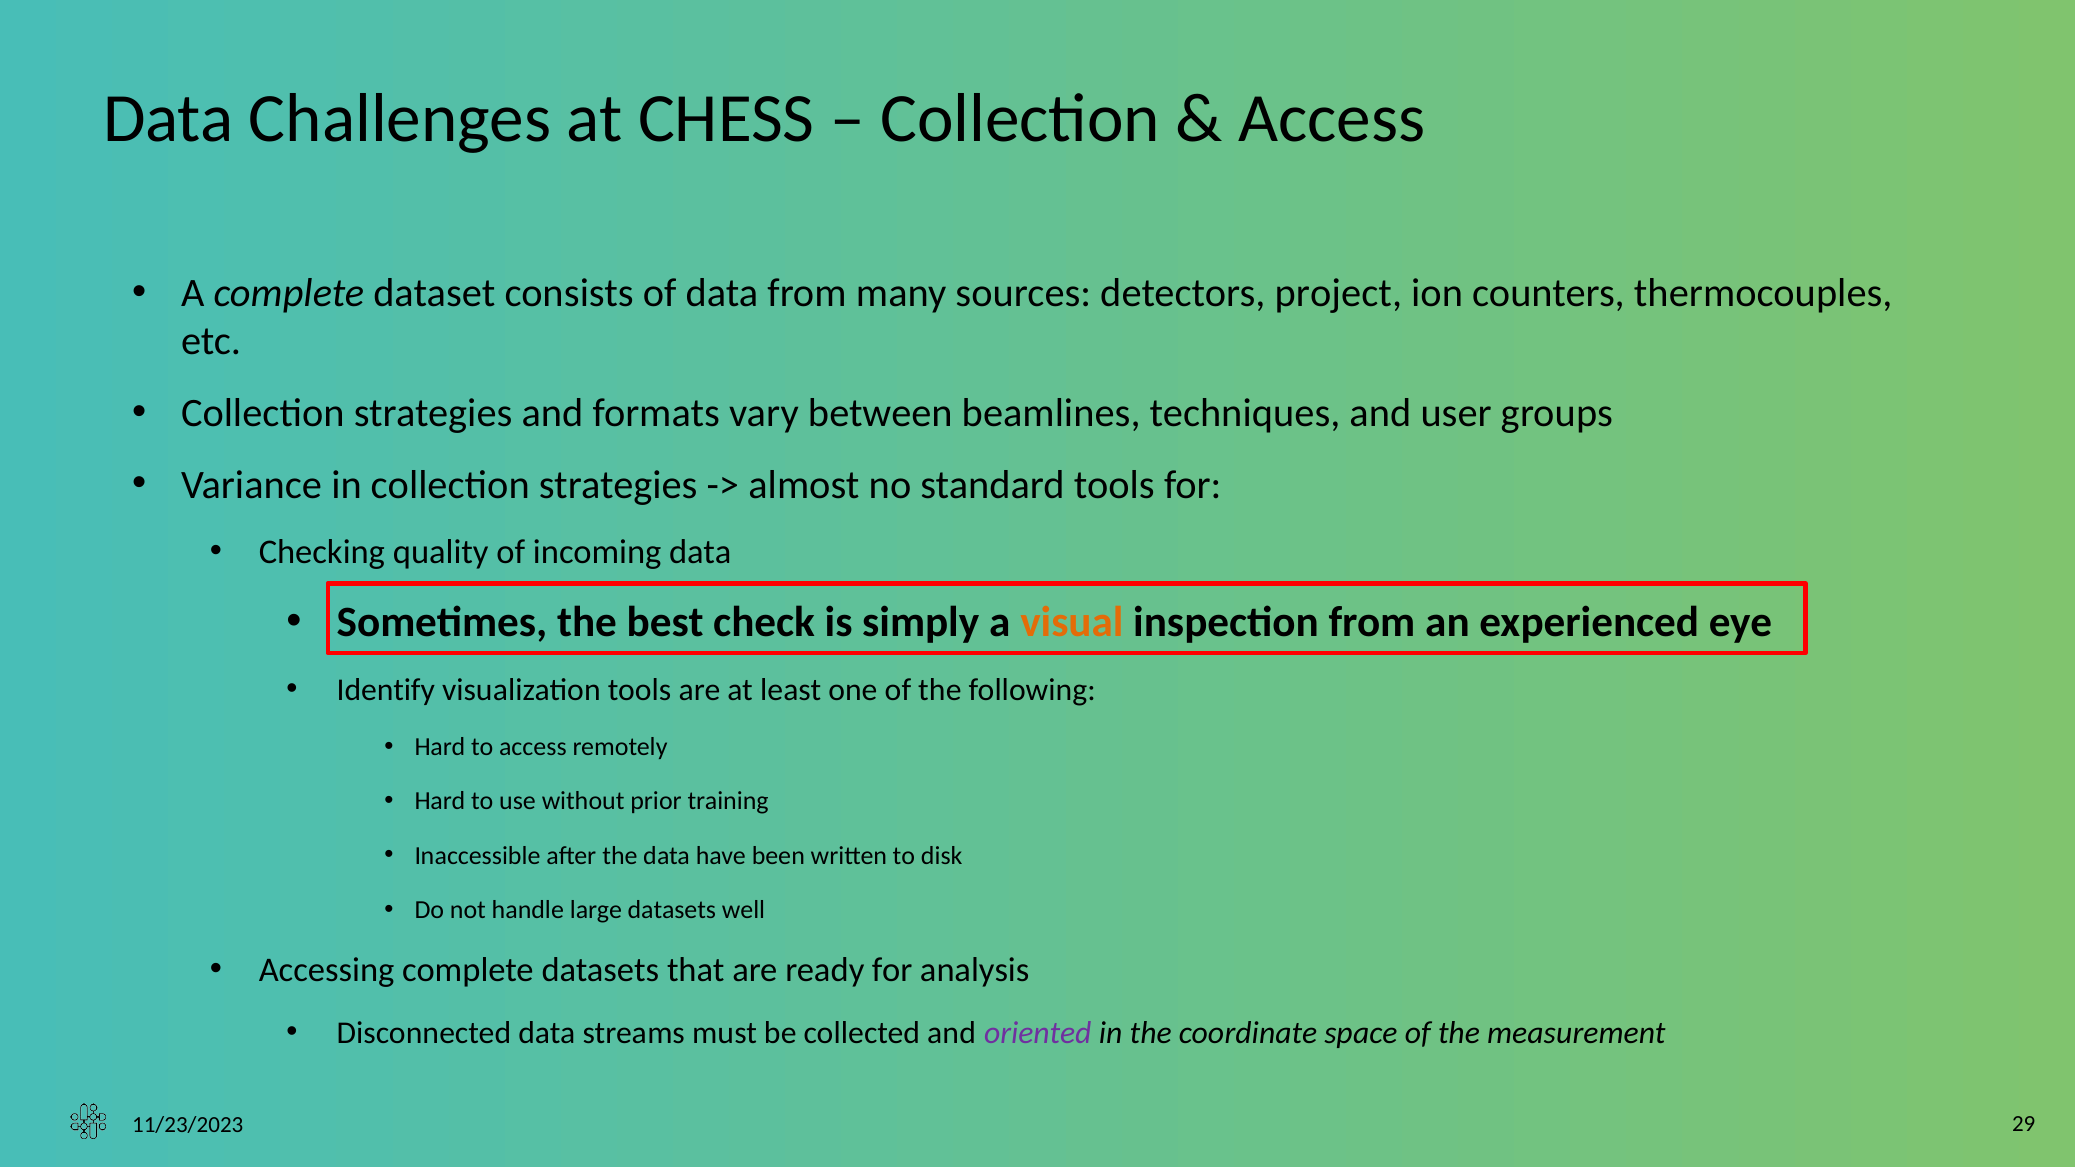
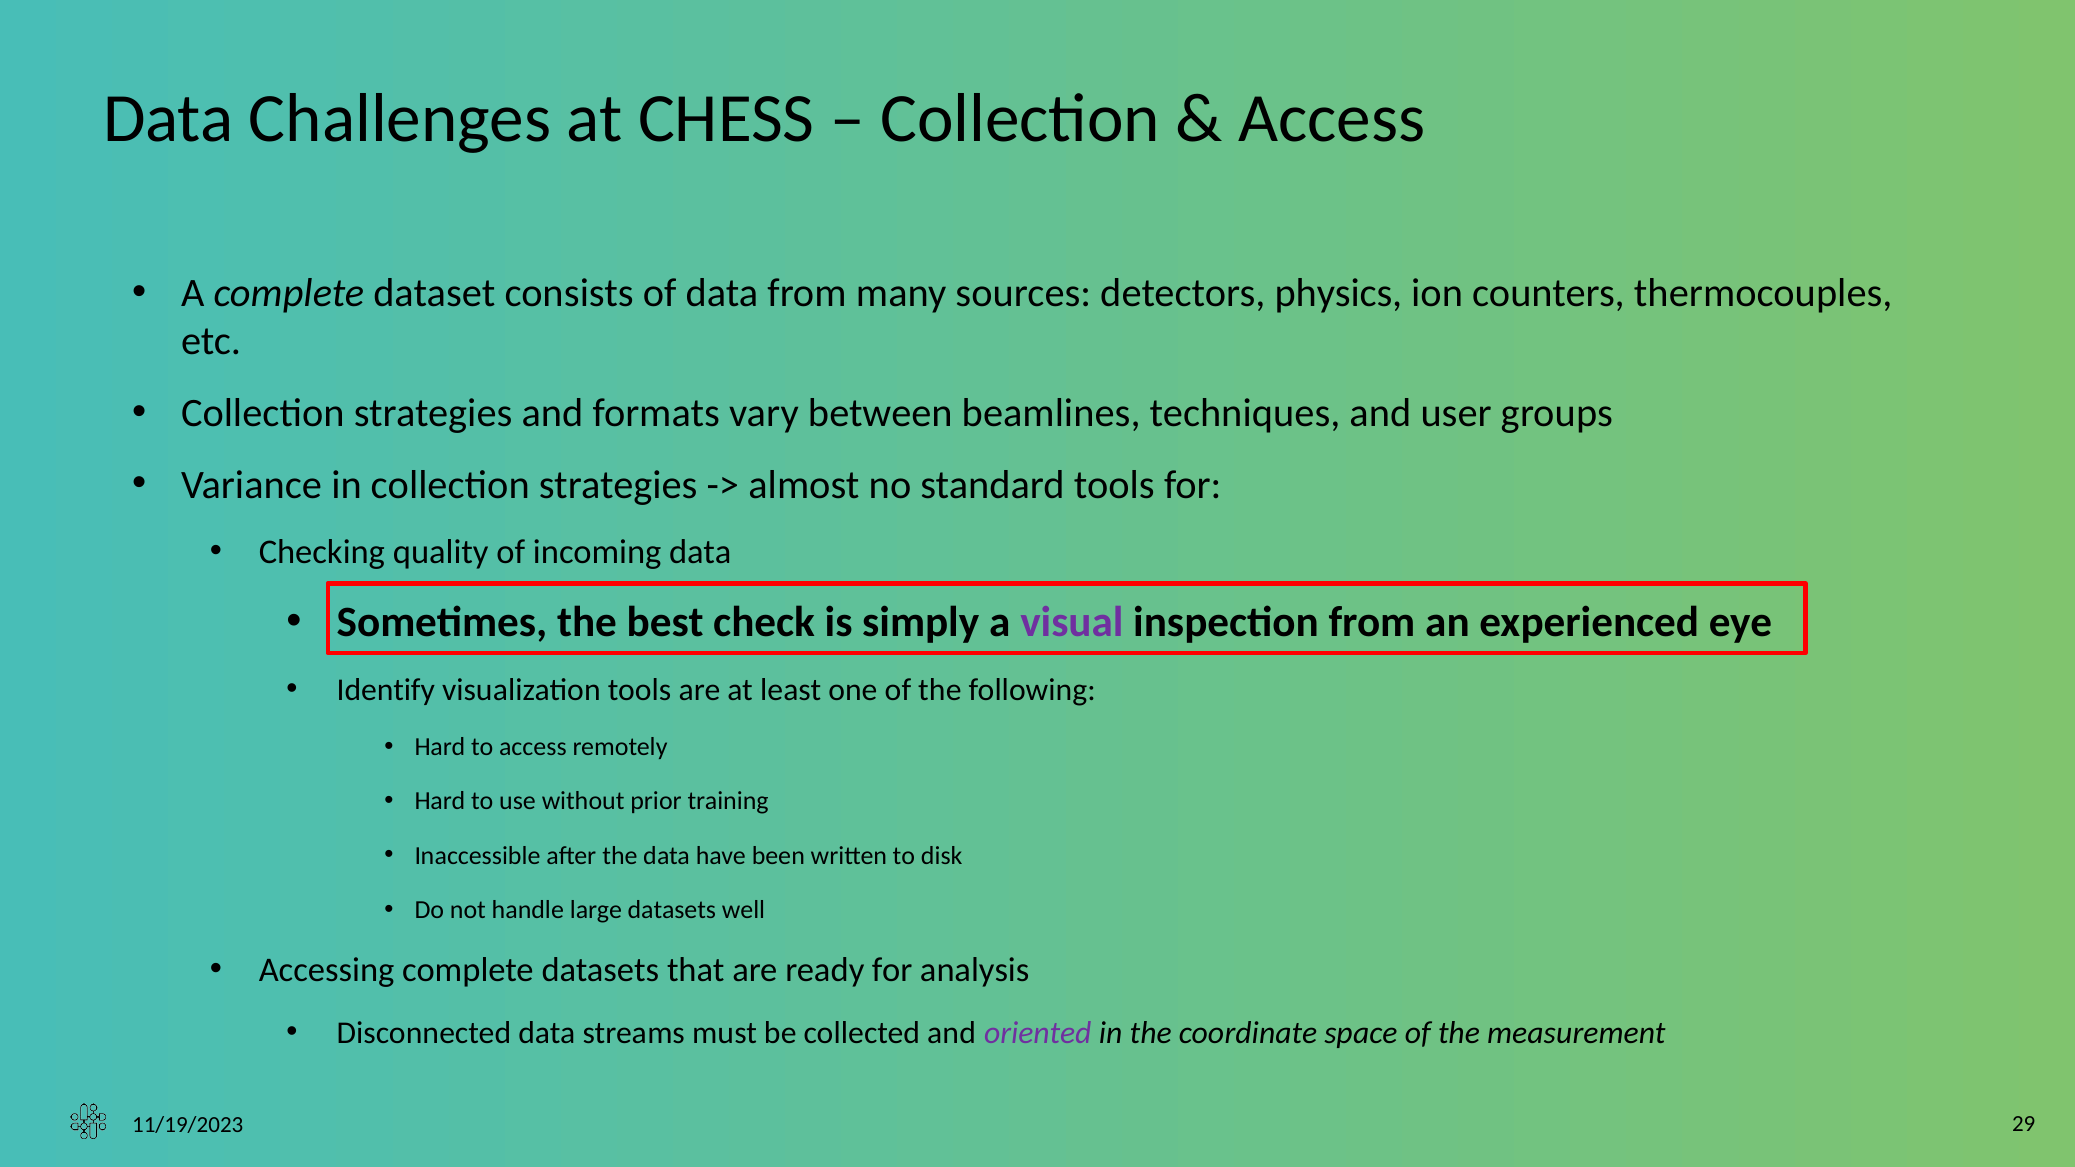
project: project -> physics
visual colour: orange -> purple
11/23/2023: 11/23/2023 -> 11/19/2023
